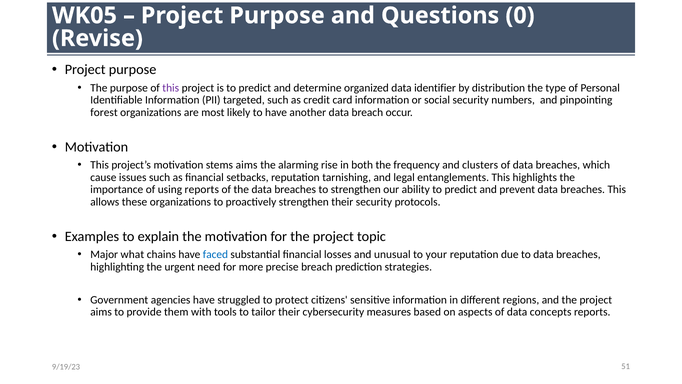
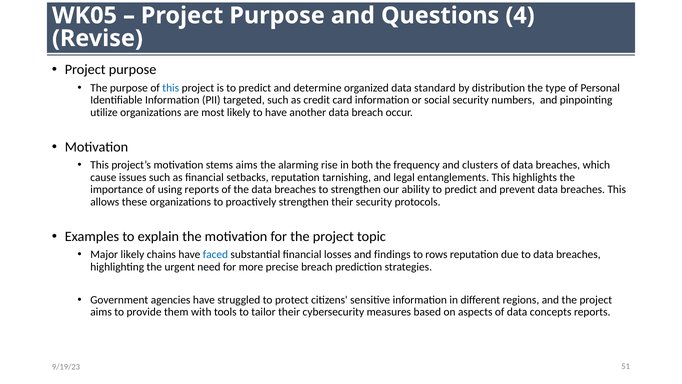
0: 0 -> 4
this at (171, 88) colour: purple -> blue
identifier: identifier -> standard
forest: forest -> utilize
Major what: what -> likely
unusual: unusual -> findings
your: your -> rows
